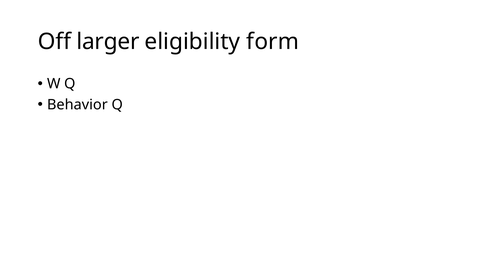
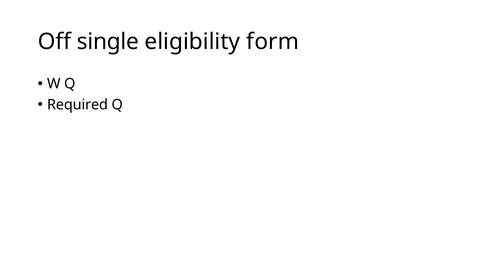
larger: larger -> single
Behavior: Behavior -> Required
